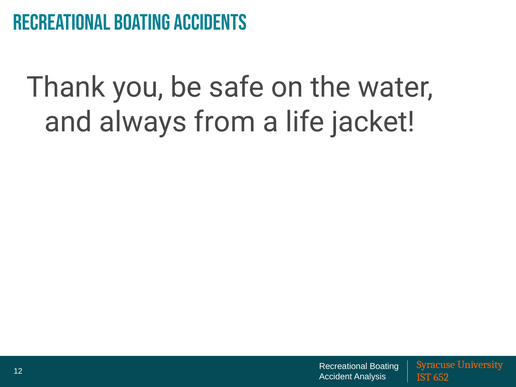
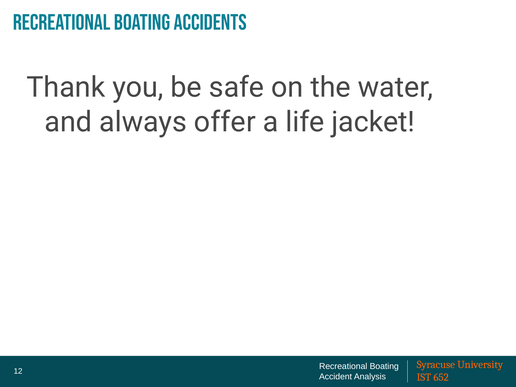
from: from -> offer
